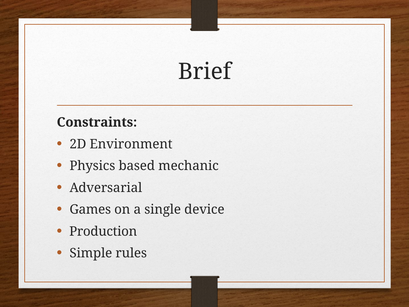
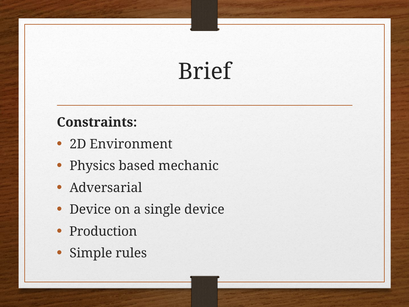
Games at (90, 209): Games -> Device
